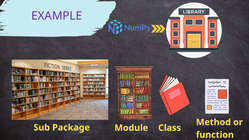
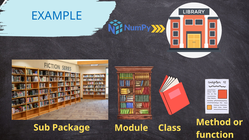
EXAMPLE colour: purple -> blue
